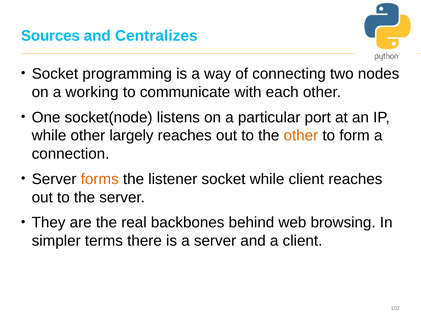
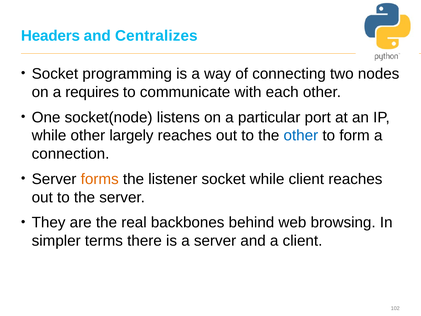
Sources: Sources -> Headers
working: working -> requires
other at (301, 135) colour: orange -> blue
